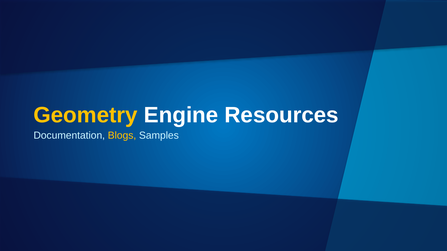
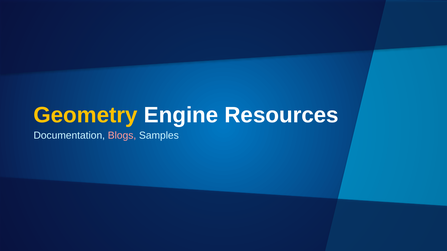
Blogs colour: yellow -> pink
